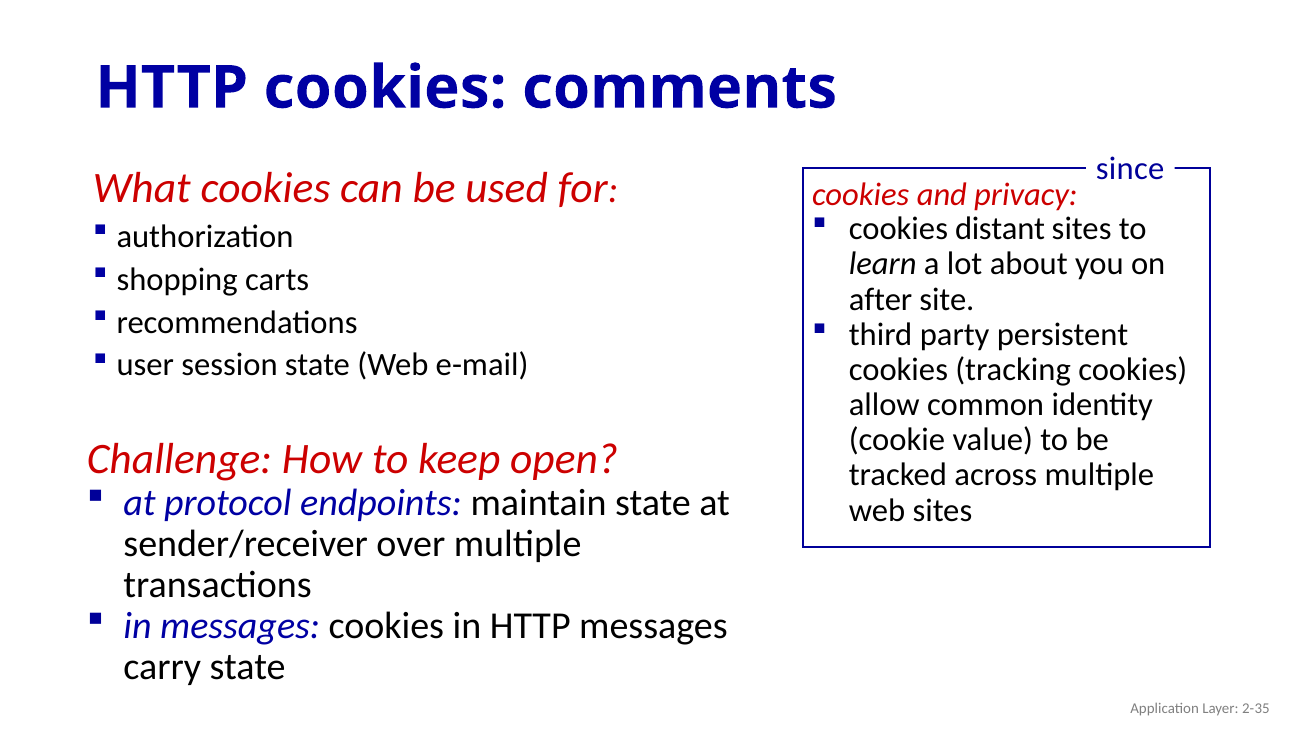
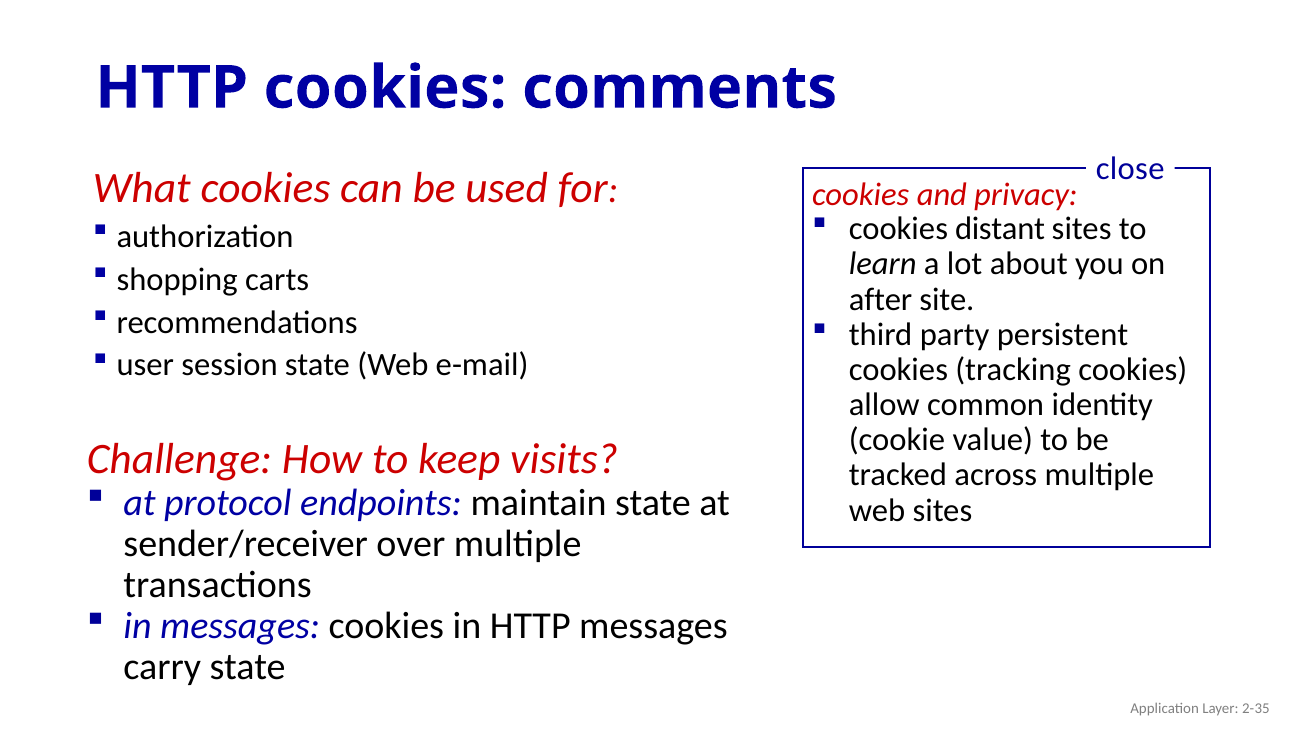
since: since -> close
open: open -> visits
